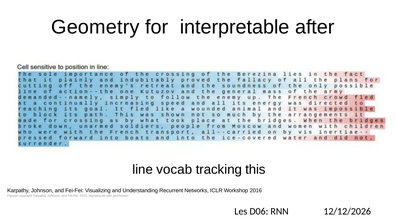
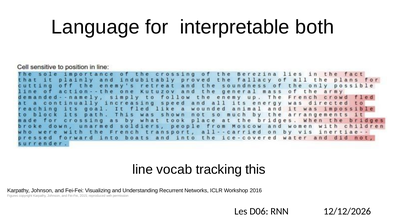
Geometry: Geometry -> Language
after: after -> both
